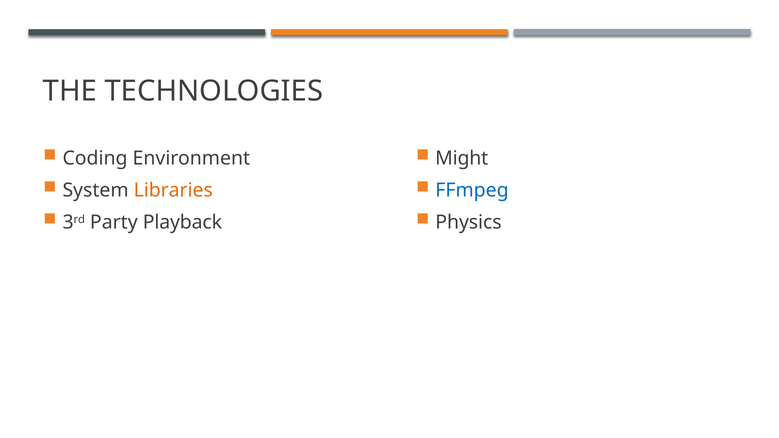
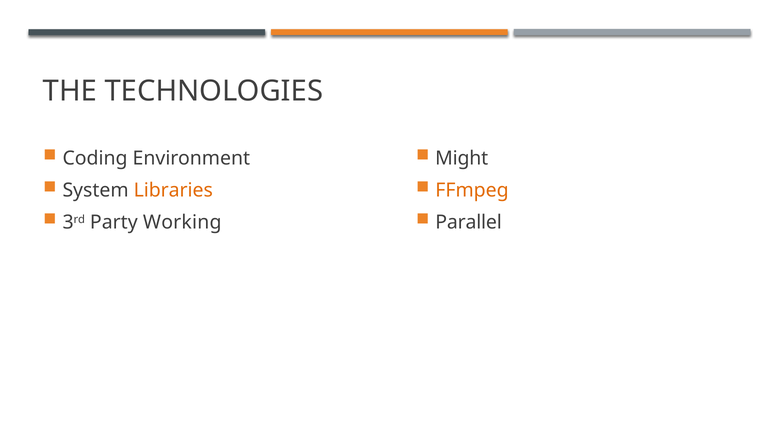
FFmpeg colour: blue -> orange
Playback: Playback -> Working
Physics: Physics -> Parallel
